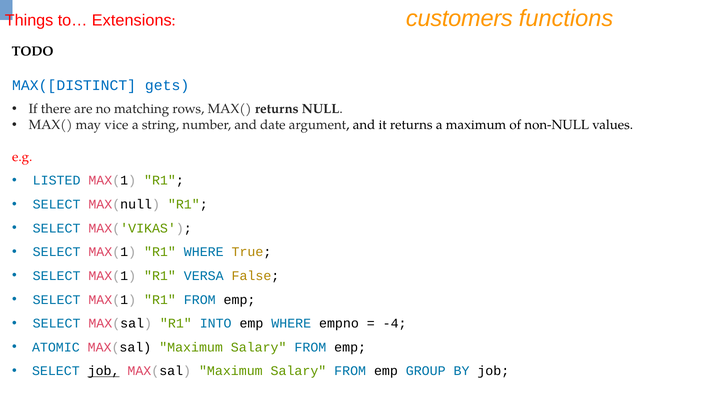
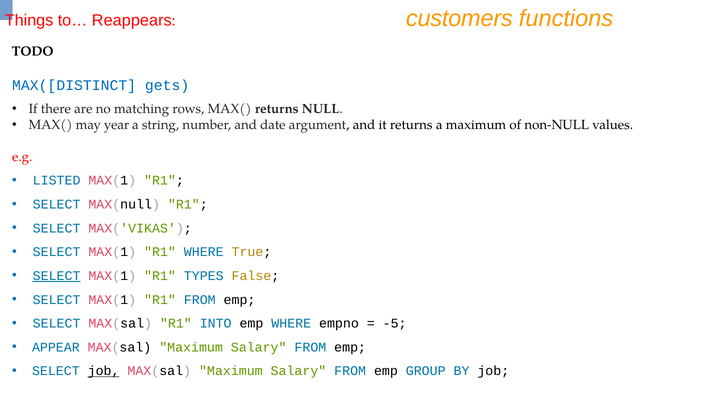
Extensions: Extensions -> Reappears
vice: vice -> year
SELECT at (57, 276) underline: none -> present
VERSA: VERSA -> TYPES
-4: -4 -> -5
ATOMIC: ATOMIC -> APPEAR
